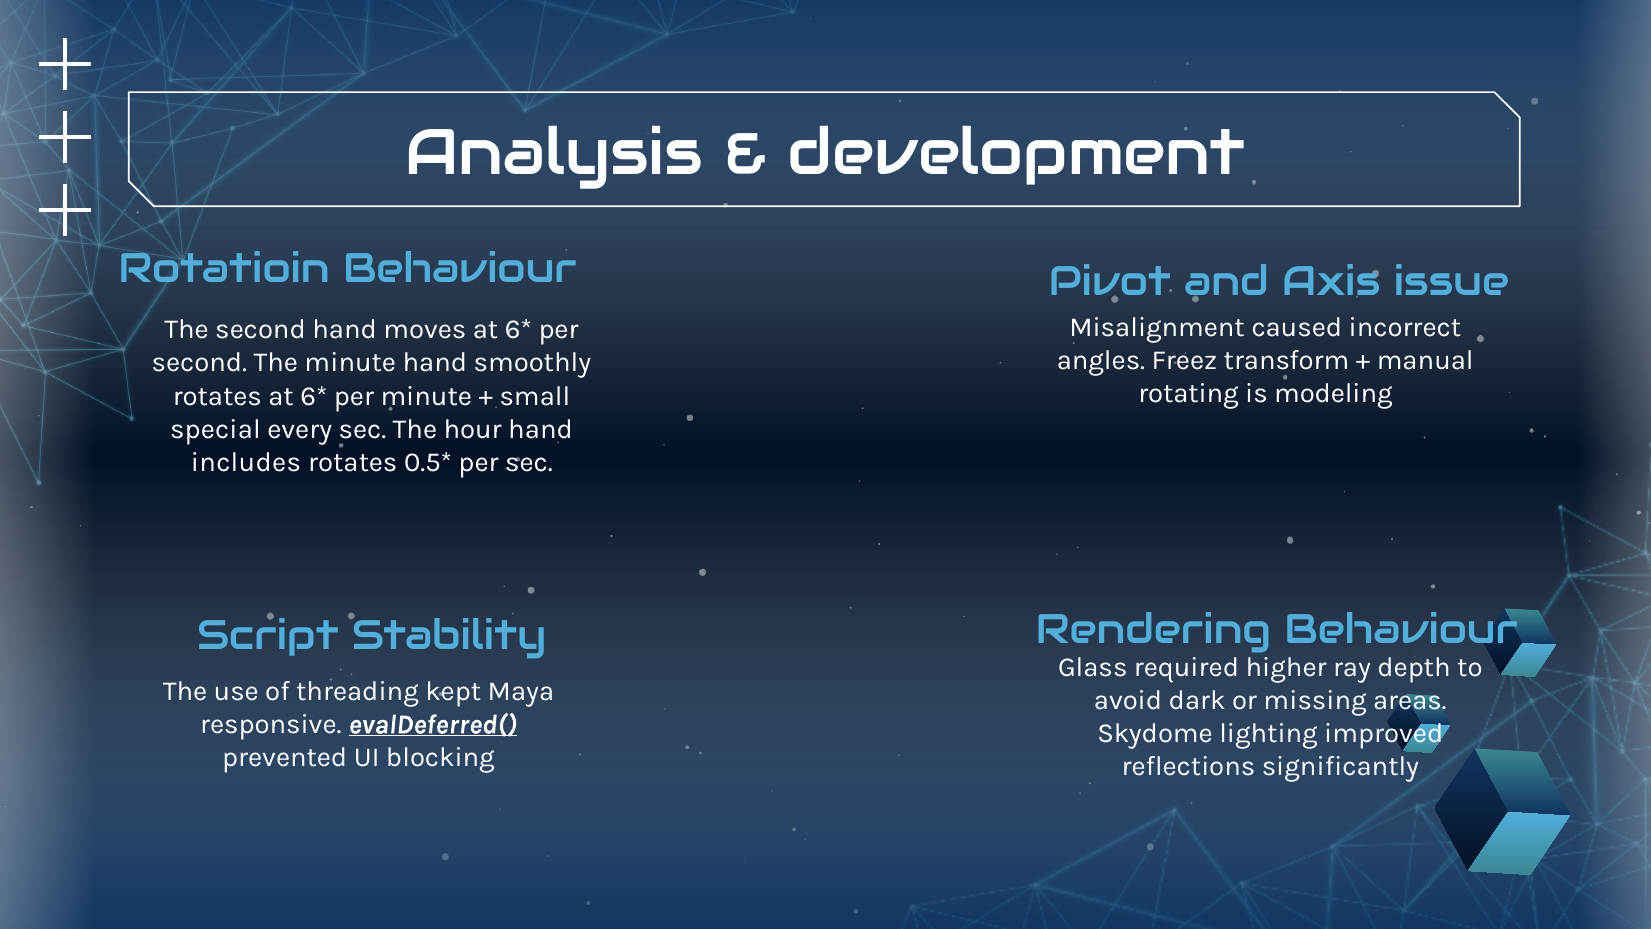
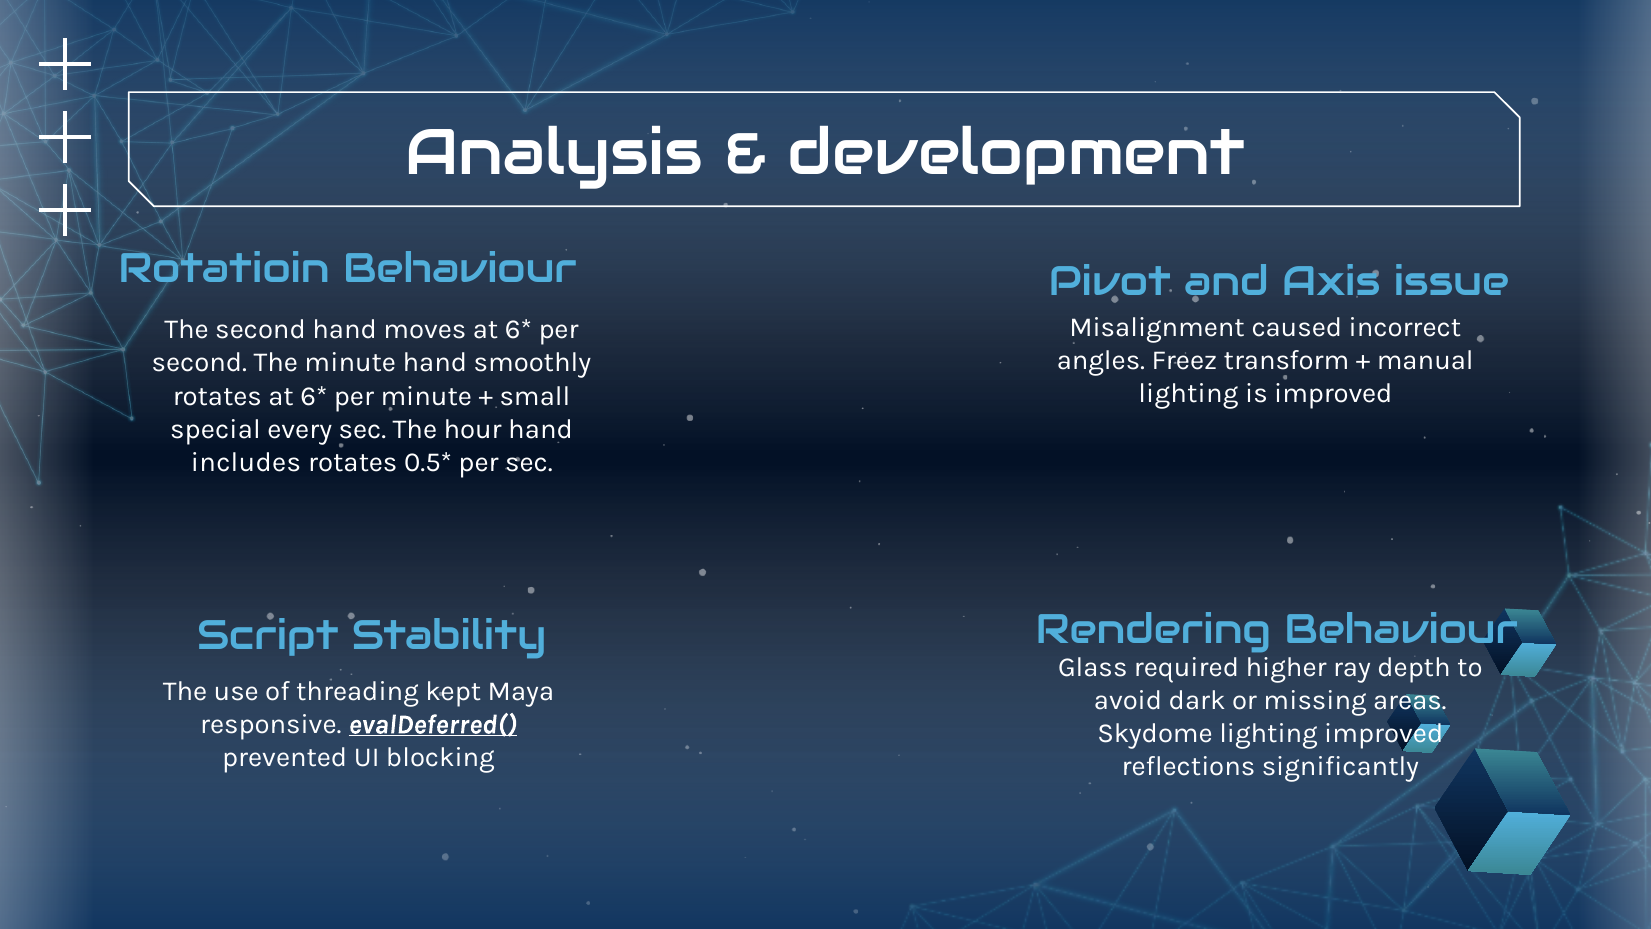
rotating at (1188, 393): rotating -> lighting
is modeling: modeling -> improved
